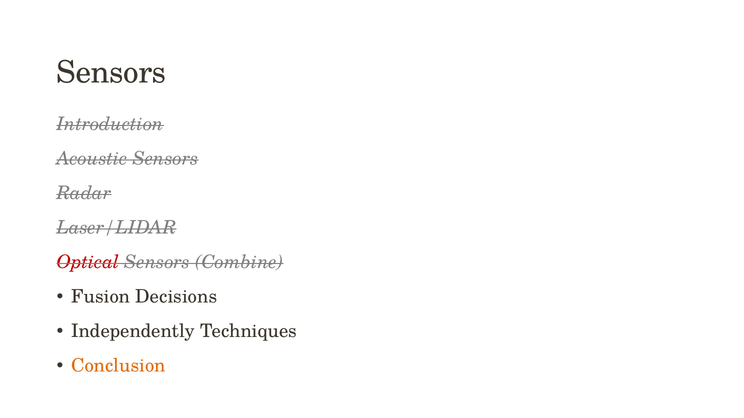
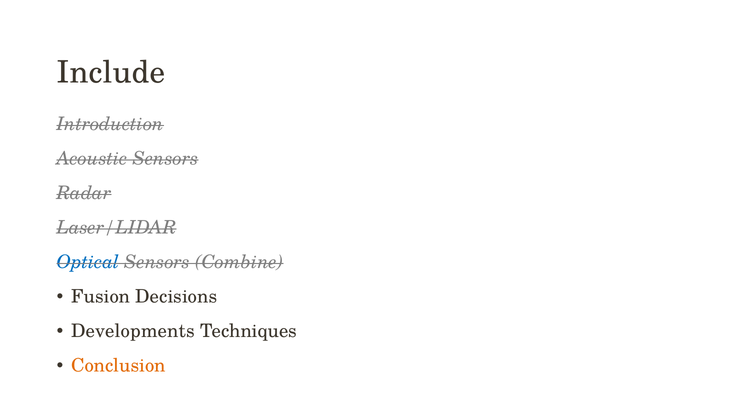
Sensors at (111, 72): Sensors -> Include
Optical colour: red -> blue
Independently: Independently -> Developments
